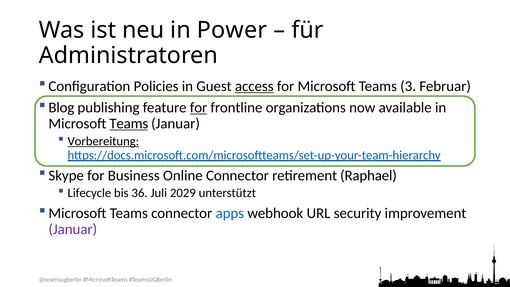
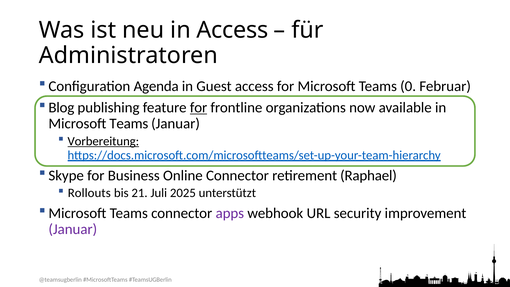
in Power: Power -> Access
Policies: Policies -> Agenda
access at (254, 86) underline: present -> none
3: 3 -> 0
Teams at (129, 124) underline: present -> none
Lifecycle: Lifecycle -> Rollouts
36: 36 -> 21
2029: 2029 -> 2025
apps colour: blue -> purple
